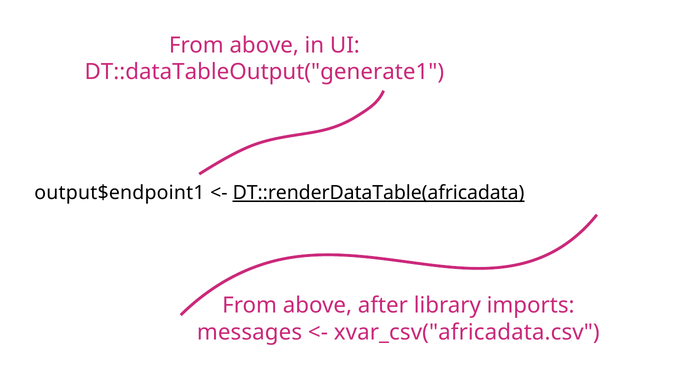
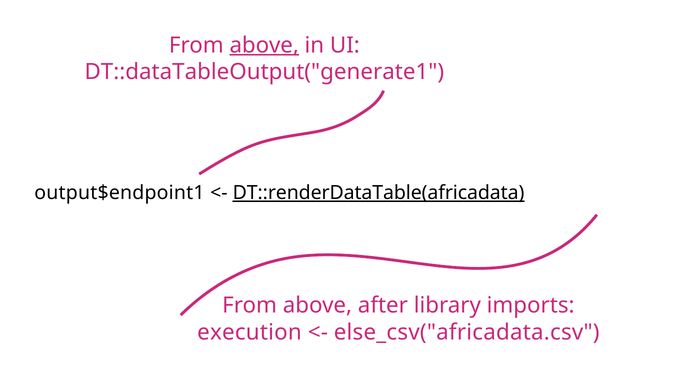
above at (264, 45) underline: none -> present
messages: messages -> execution
xvar_csv("africadata.csv: xvar_csv("africadata.csv -> else_csv("africadata.csv
